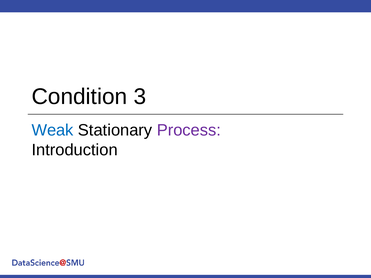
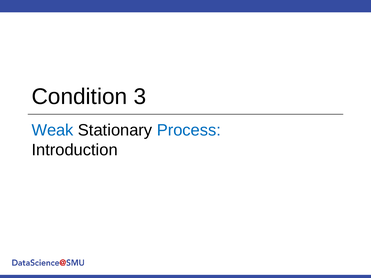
Process colour: purple -> blue
